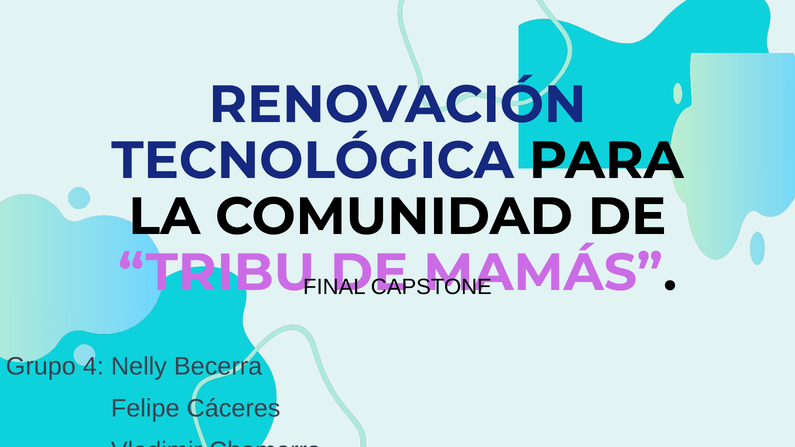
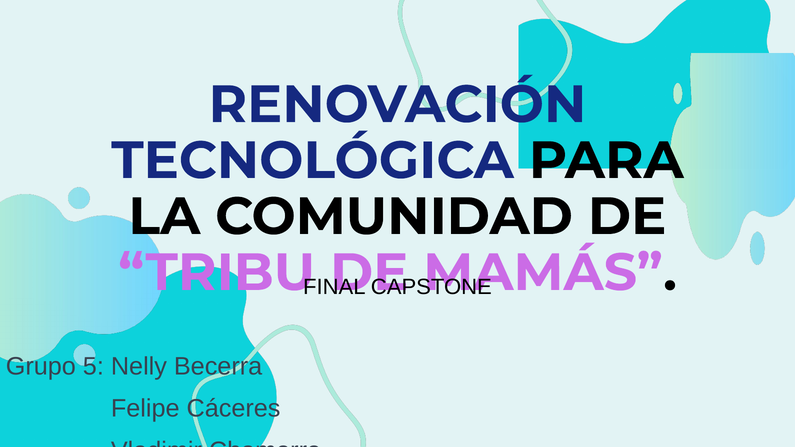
4: 4 -> 5
